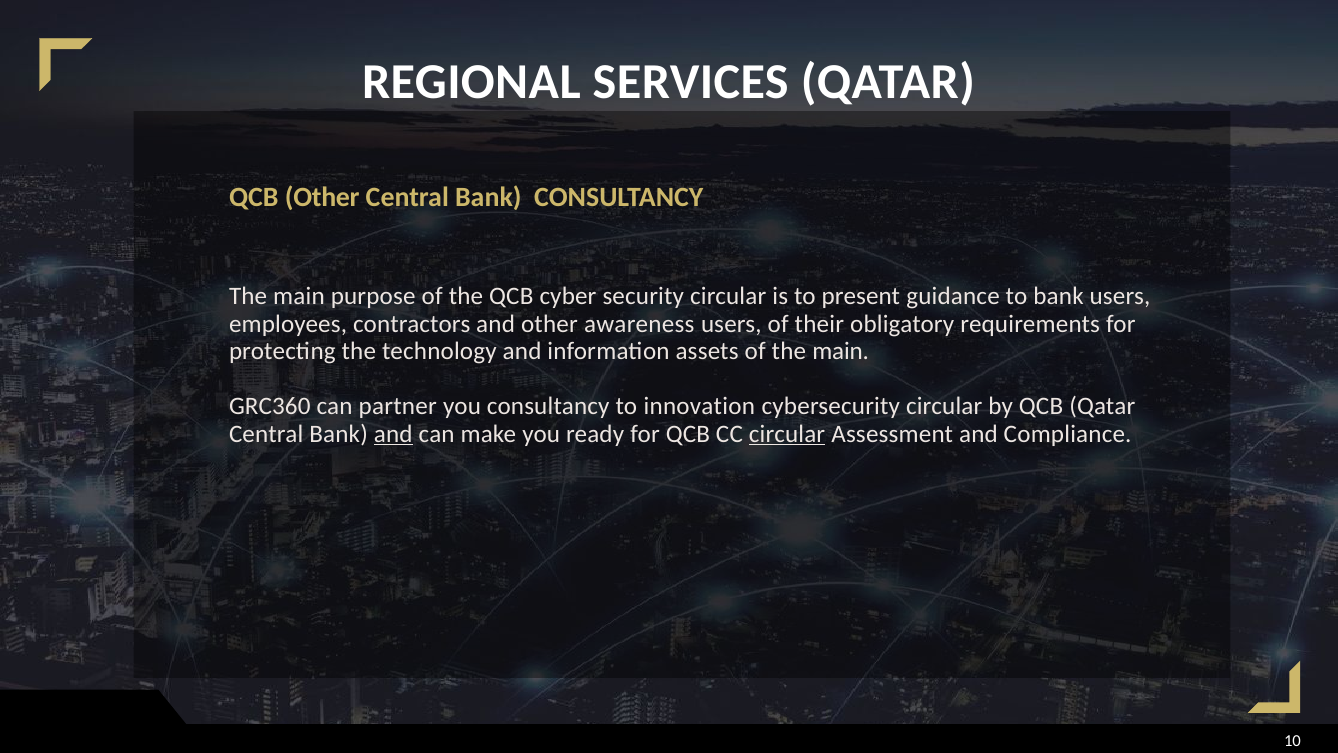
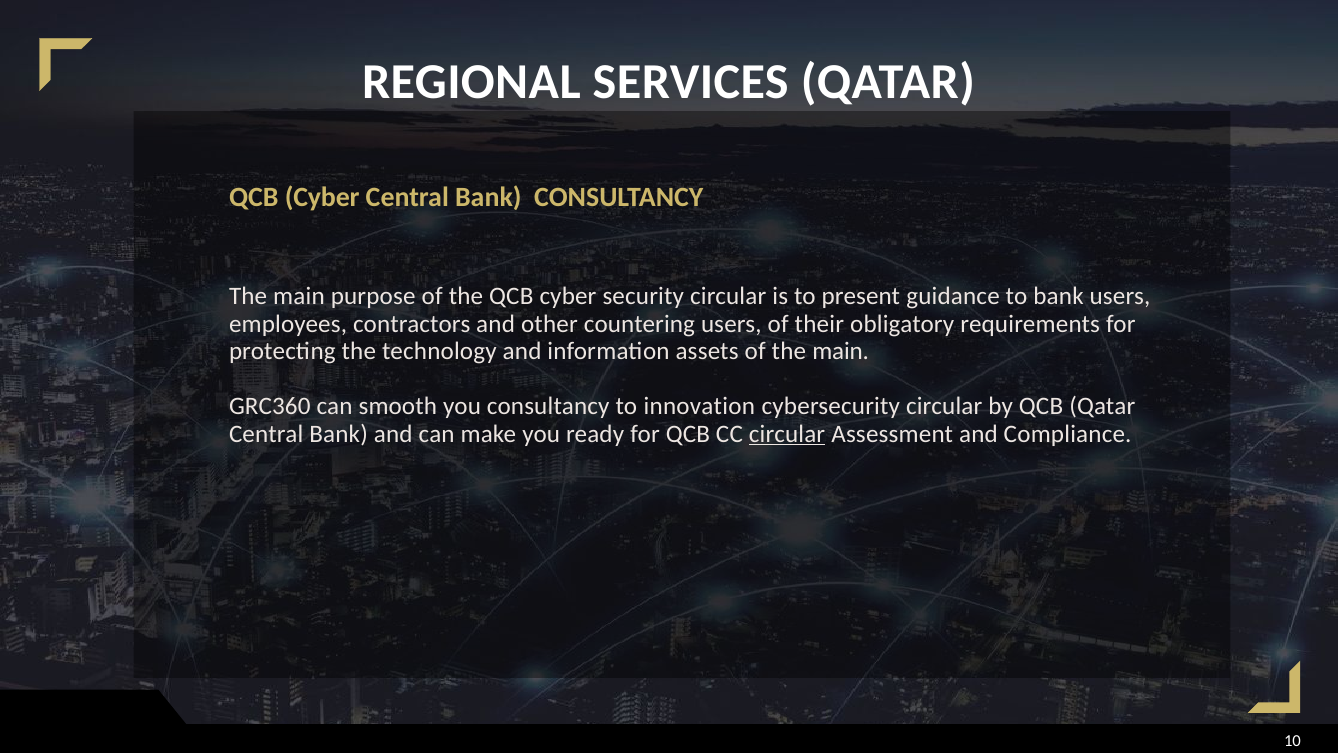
Other at (322, 197): Other -> Cyber
awareness: awareness -> countering
partner: partner -> smooth
and at (393, 434) underline: present -> none
